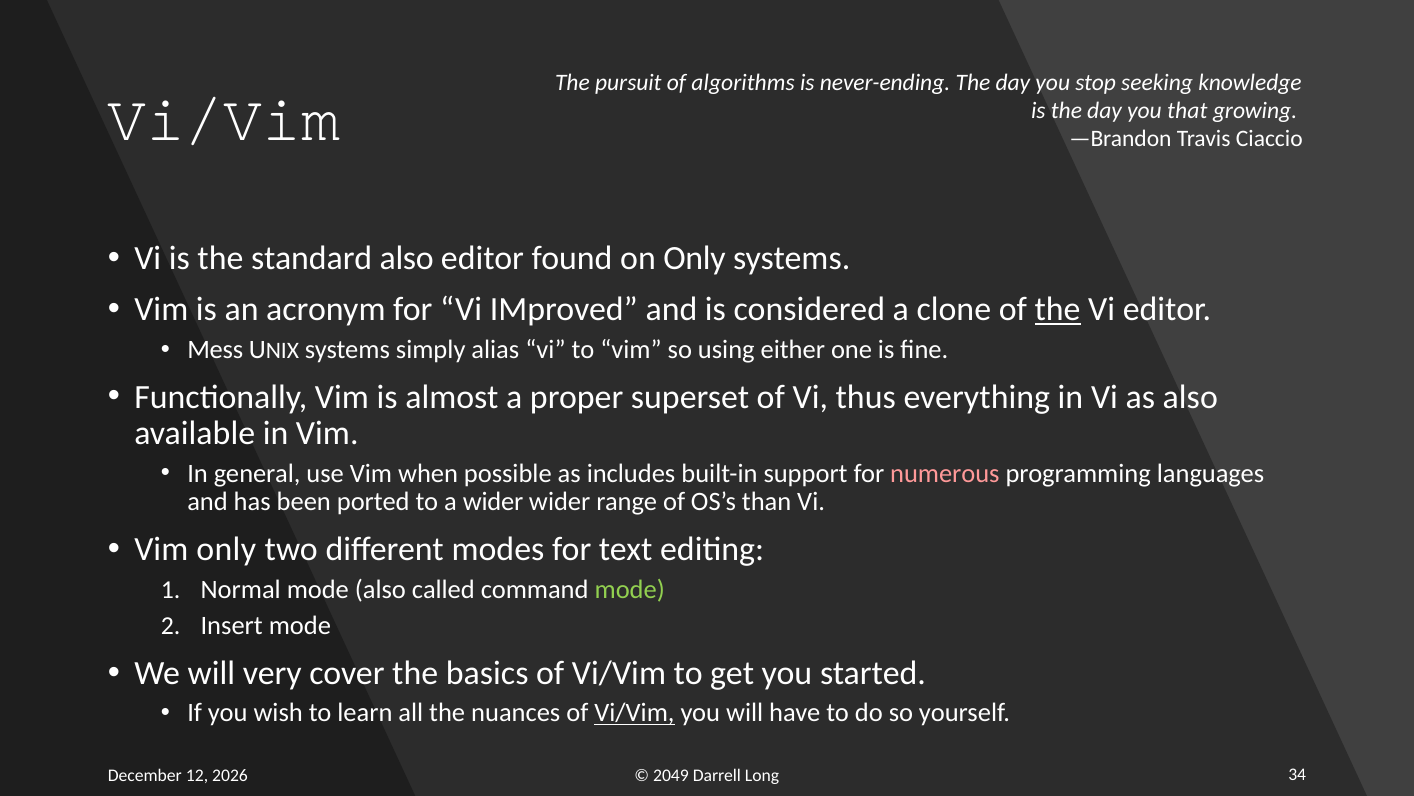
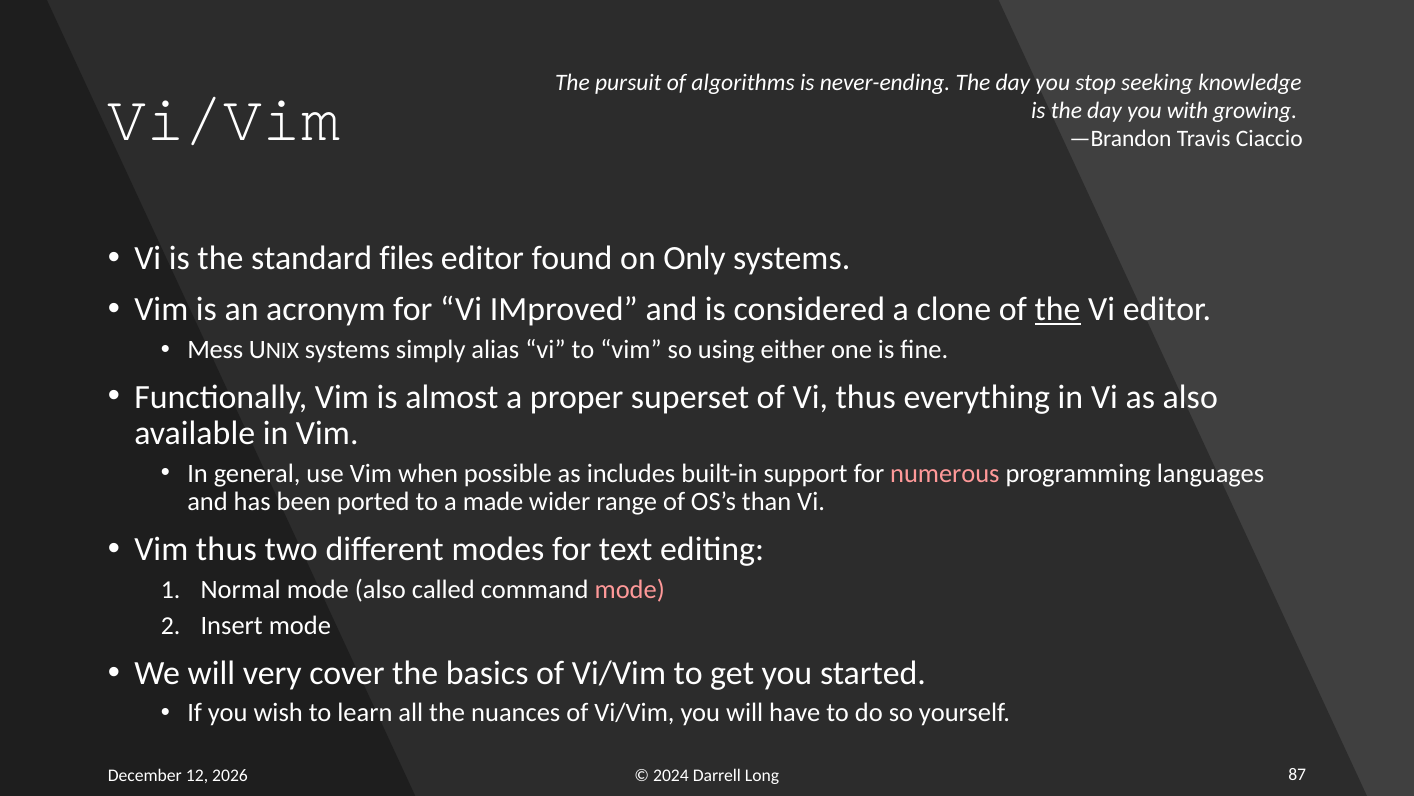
that: that -> with
standard also: also -> files
a wider: wider -> made
Vim only: only -> thus
mode at (630, 589) colour: light green -> pink
Vi/Vim at (634, 712) underline: present -> none
2049: 2049 -> 2024
34: 34 -> 87
